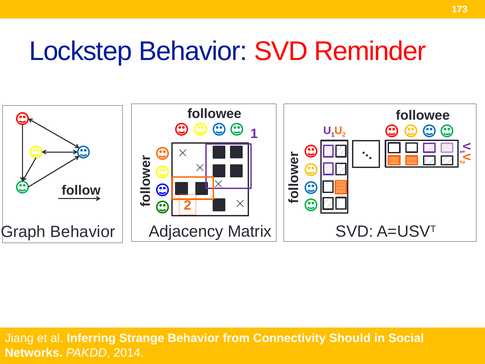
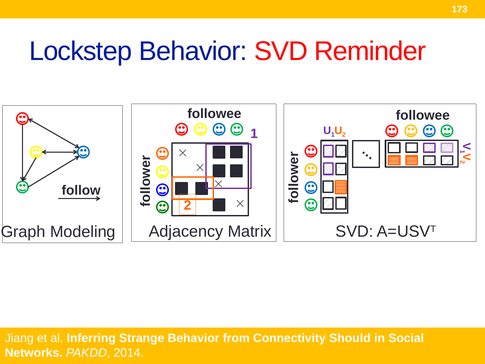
Graph Behavior: Behavior -> Modeling
